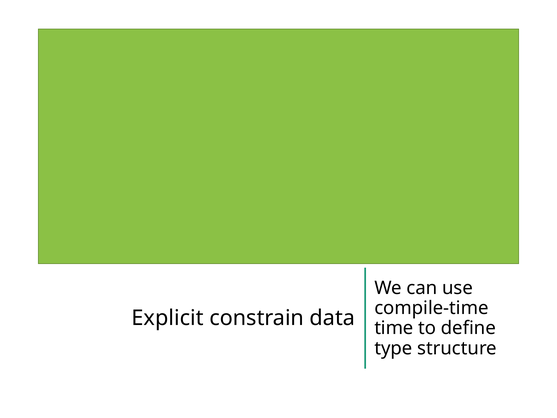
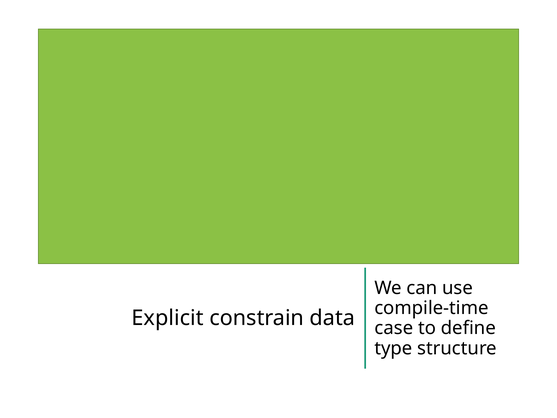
time: time -> case
